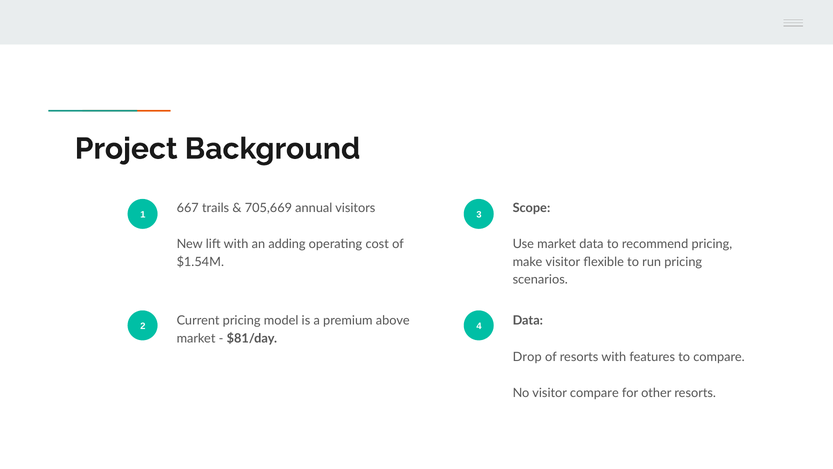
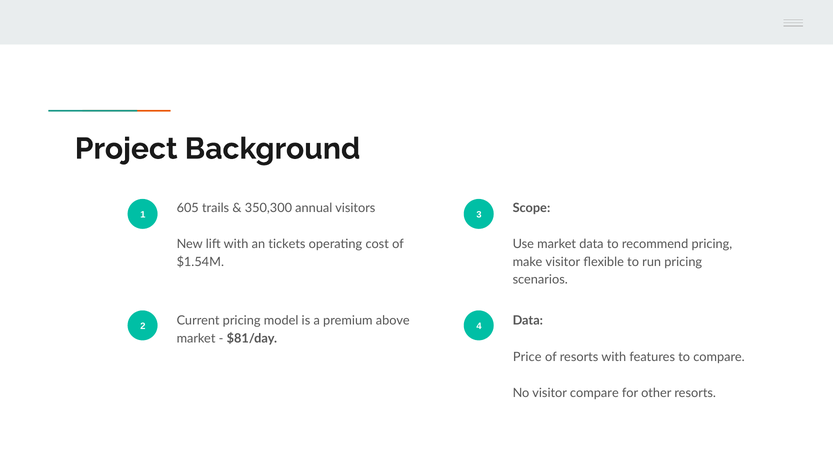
667: 667 -> 605
705,669: 705,669 -> 350,300
adding: adding -> tickets
Drop: Drop -> Price
